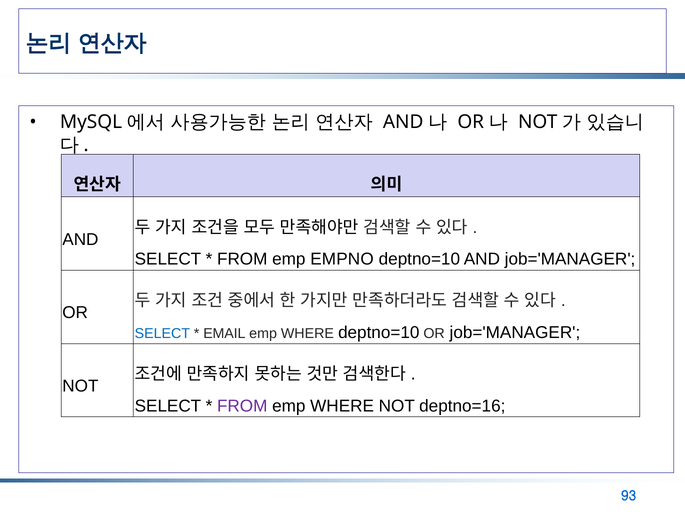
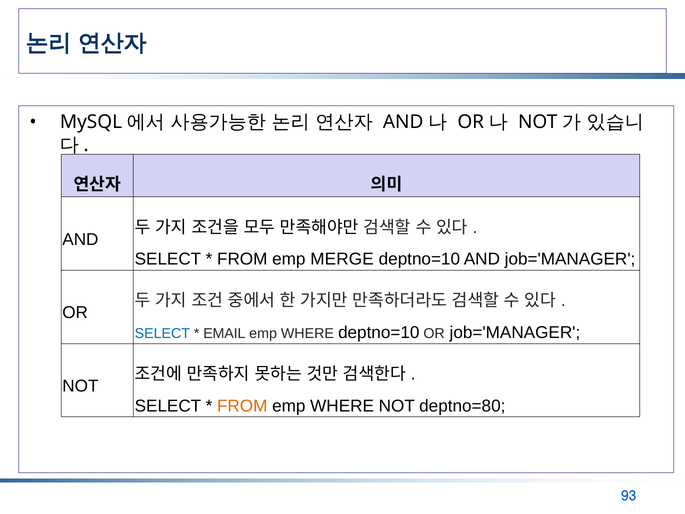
EMPNO: EMPNO -> MERGE
FROM at (242, 406) colour: purple -> orange
deptno=16: deptno=16 -> deptno=80
